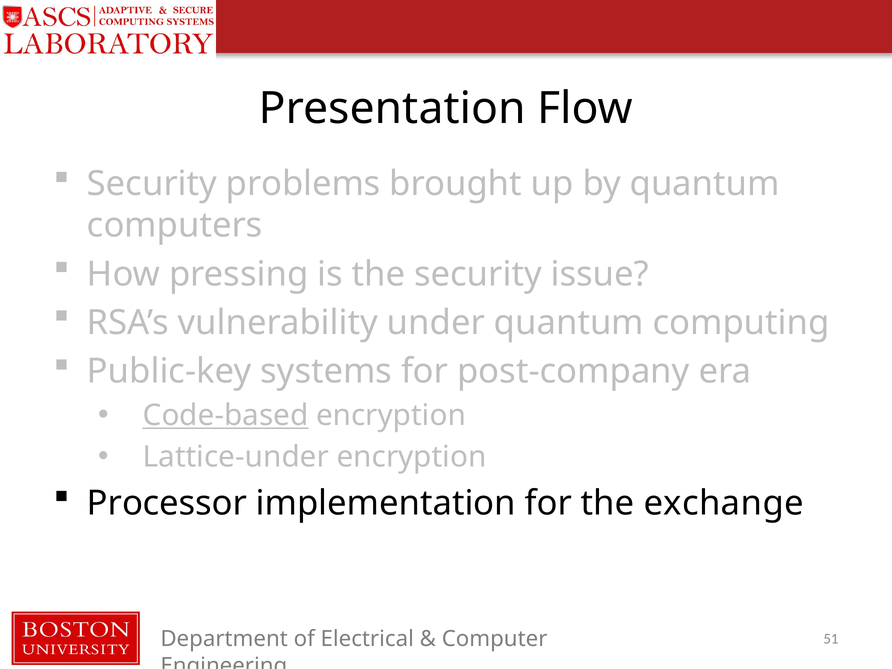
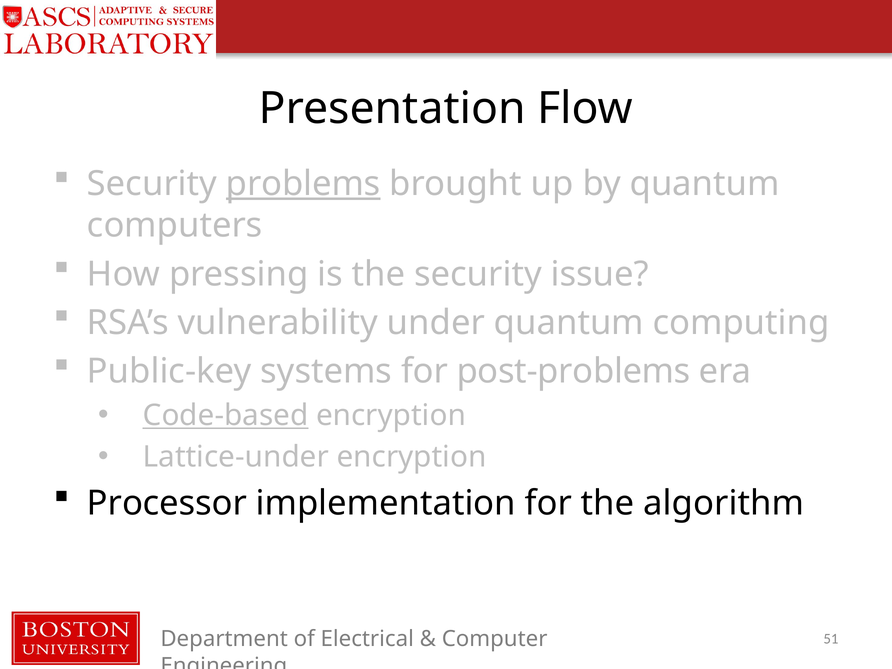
problems underline: none -> present
post-company: post-company -> post-problems
exchange: exchange -> algorithm
